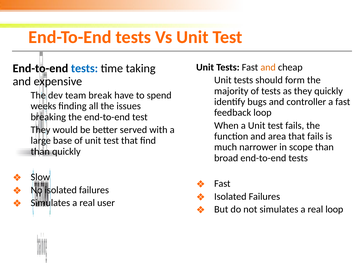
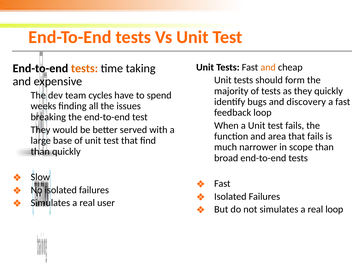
tests at (84, 68) colour: blue -> orange
break: break -> cycles
controller: controller -> discovery
